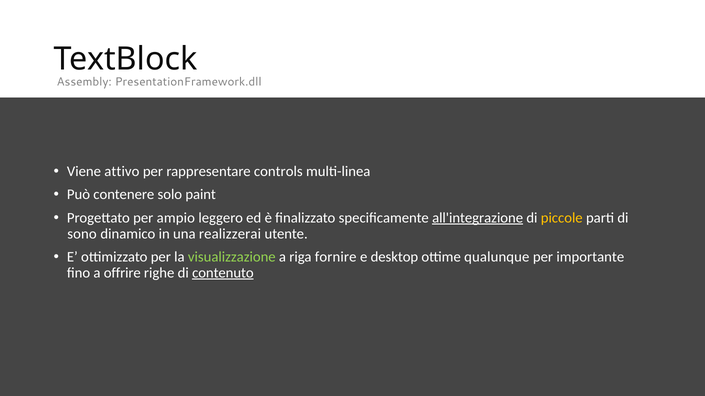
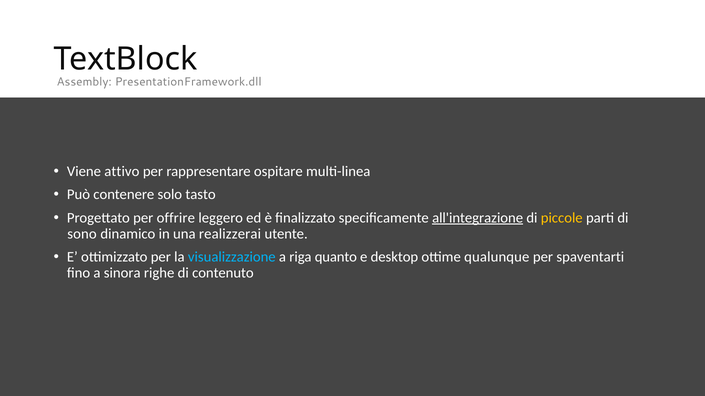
controls: controls -> ospitare
paint: paint -> tasto
ampio: ampio -> offrire
visualizzazione colour: light green -> light blue
fornire: fornire -> quanto
importante: importante -> spaventarti
offrire: offrire -> sinora
contenuto underline: present -> none
